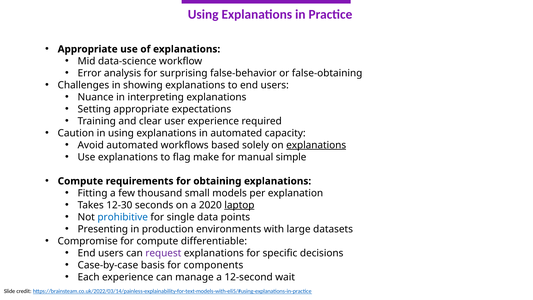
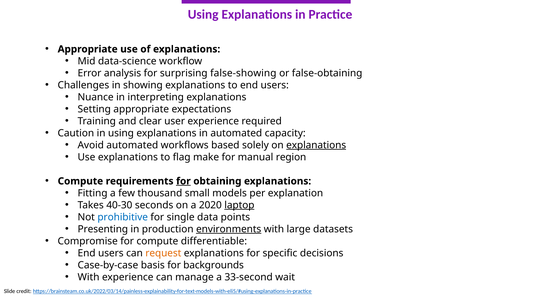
false-behavior: false-behavior -> false-showing
simple: simple -> region
for at (183, 181) underline: none -> present
12-30: 12-30 -> 40-30
environments underline: none -> present
request colour: purple -> orange
components: components -> backgrounds
Each at (89, 277): Each -> With
12-second: 12-second -> 33-second
